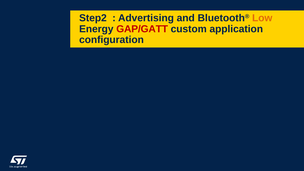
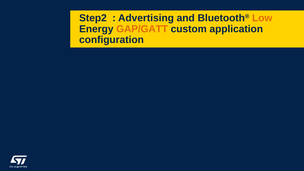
GAP/GATT colour: red -> orange
